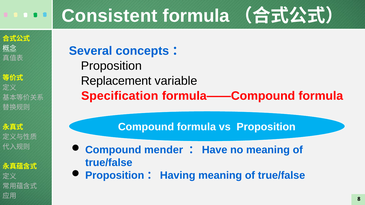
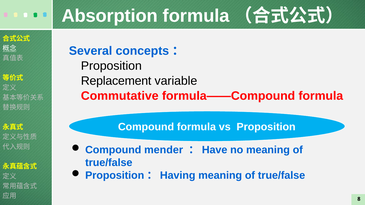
Consistent: Consistent -> Absorption
Specification: Specification -> Commutative
